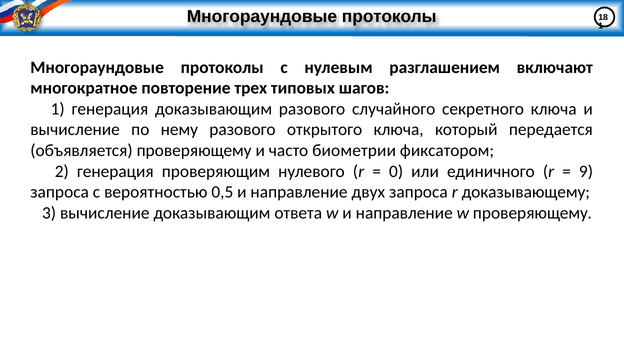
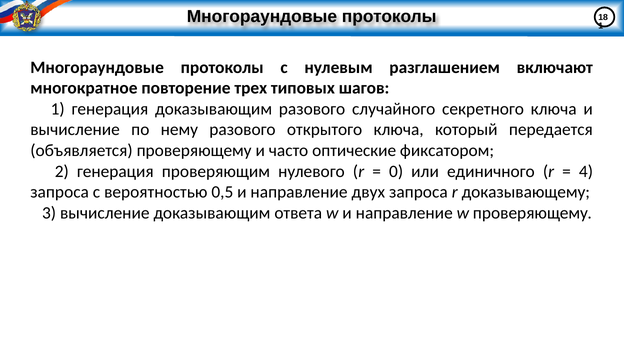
биометрии: биометрии -> оптические
9: 9 -> 4
